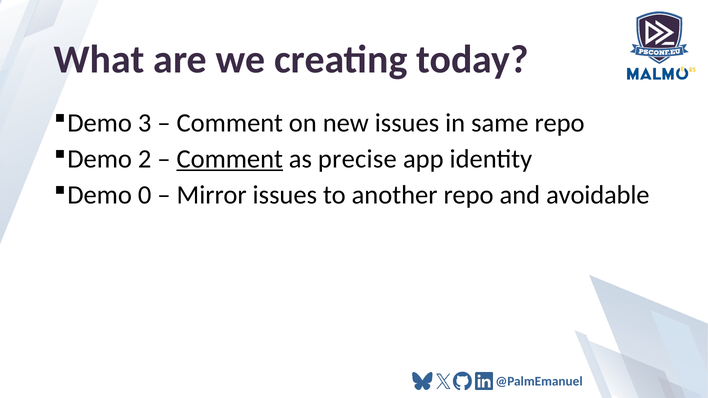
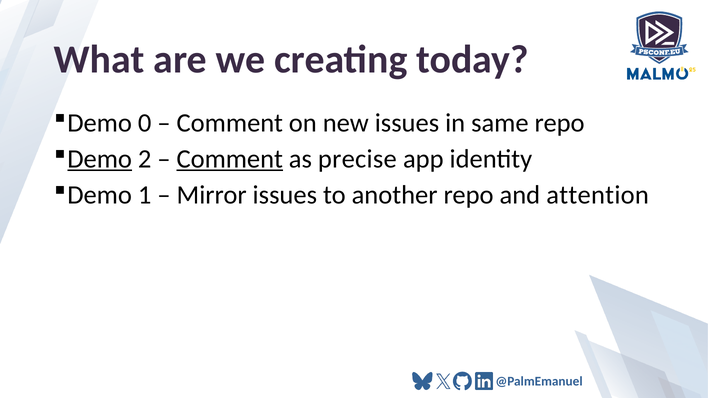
3: 3 -> 0
Demo at (100, 159) underline: none -> present
0: 0 -> 1
avoidable: avoidable -> attention
